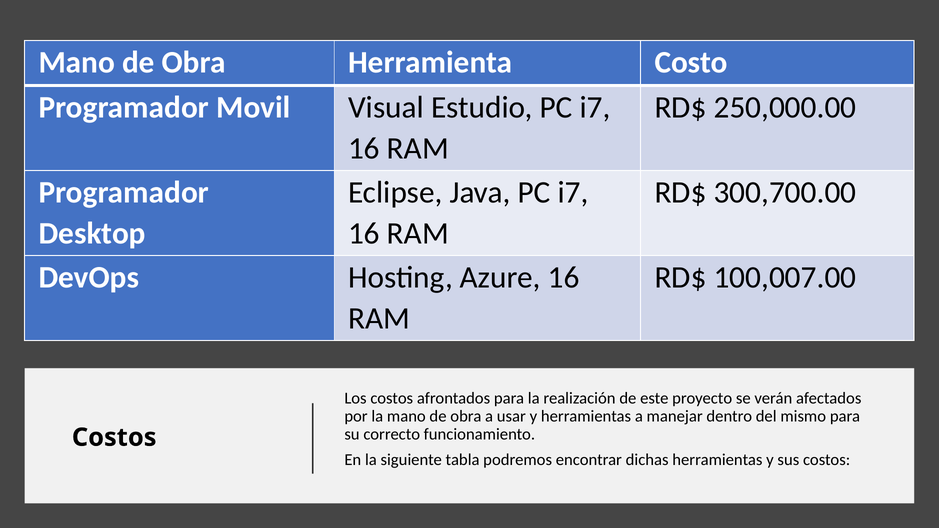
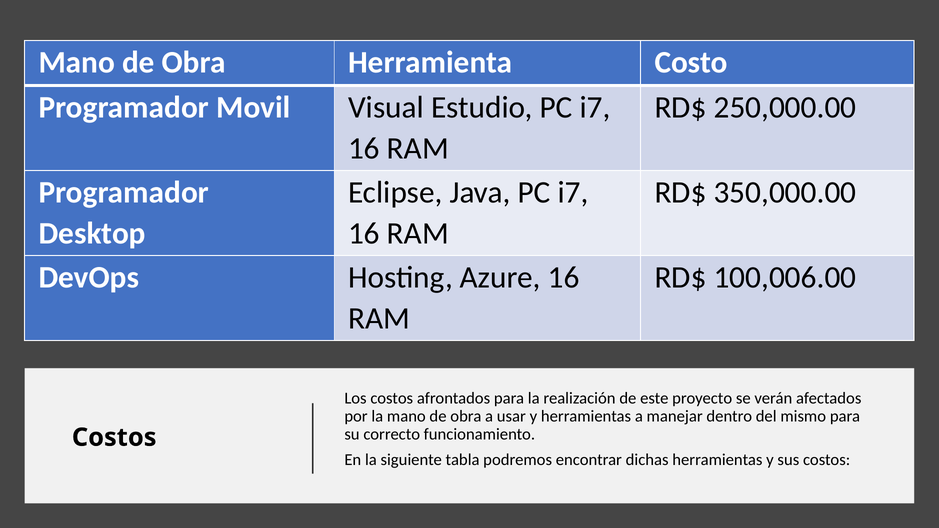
300,700.00: 300,700.00 -> 350,000.00
100,007.00: 100,007.00 -> 100,006.00
